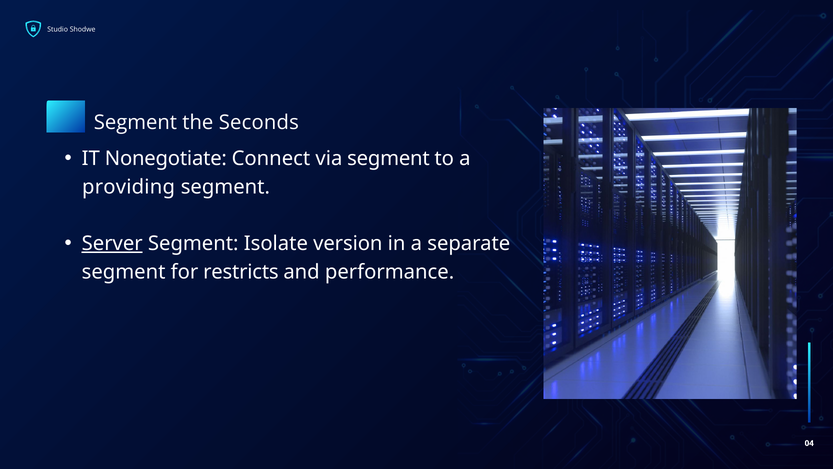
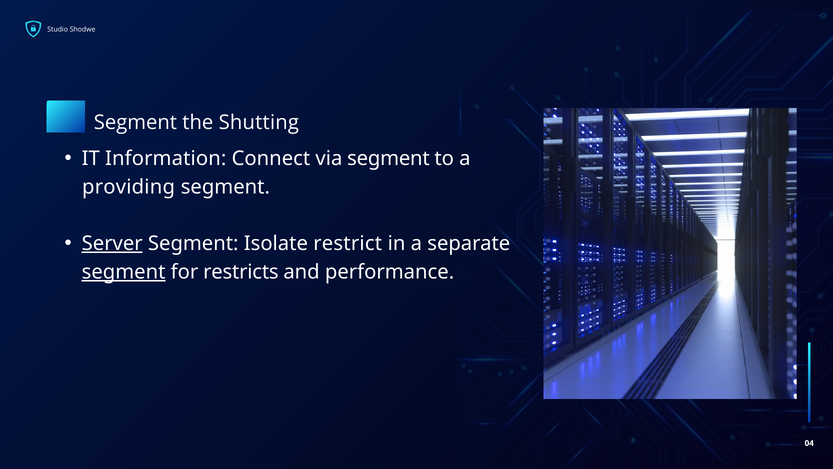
Seconds: Seconds -> Shutting
Nonegotiate: Nonegotiate -> Information
version: version -> restrict
segment at (124, 272) underline: none -> present
